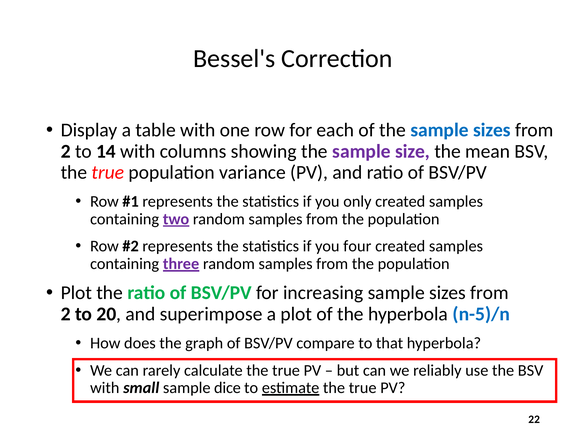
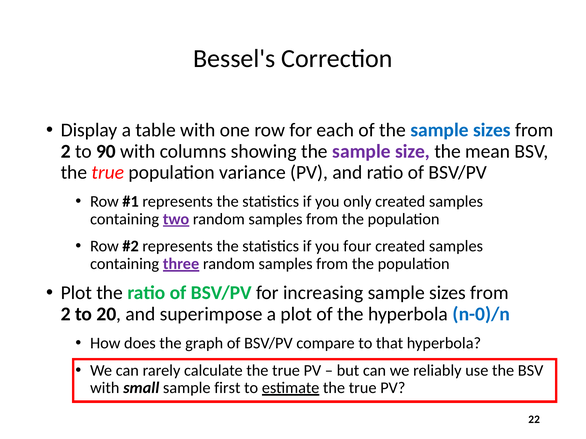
14: 14 -> 90
n-5)/n: n-5)/n -> n-0)/n
dice: dice -> first
